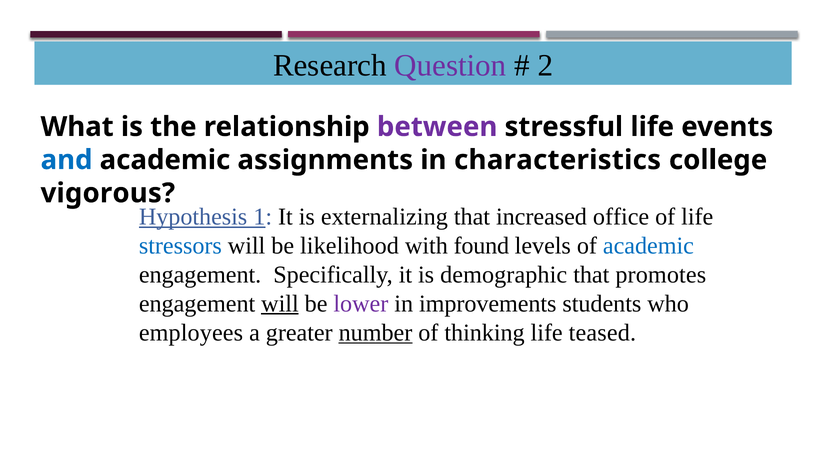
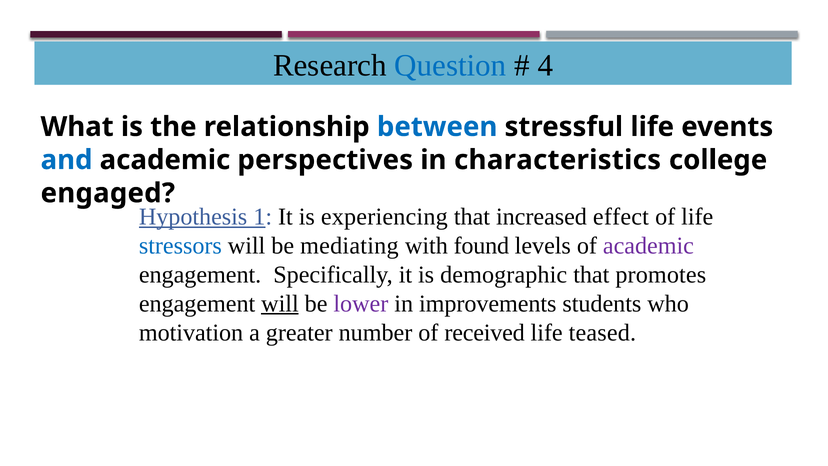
Question colour: purple -> blue
2: 2 -> 4
between colour: purple -> blue
assignments: assignments -> perspectives
vigorous: vigorous -> engaged
externalizing: externalizing -> experiencing
office: office -> effect
likelihood: likelihood -> mediating
academic at (648, 245) colour: blue -> purple
employees: employees -> motivation
number underline: present -> none
thinking: thinking -> received
